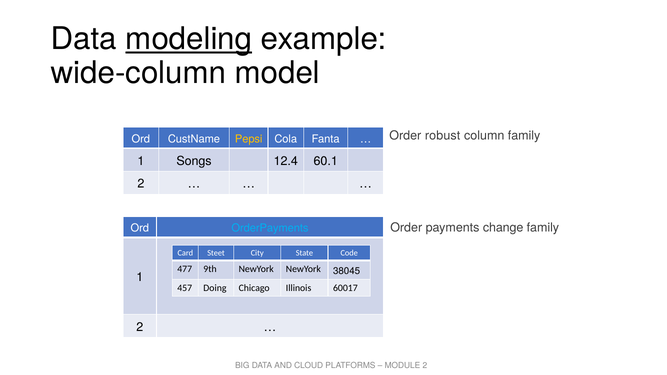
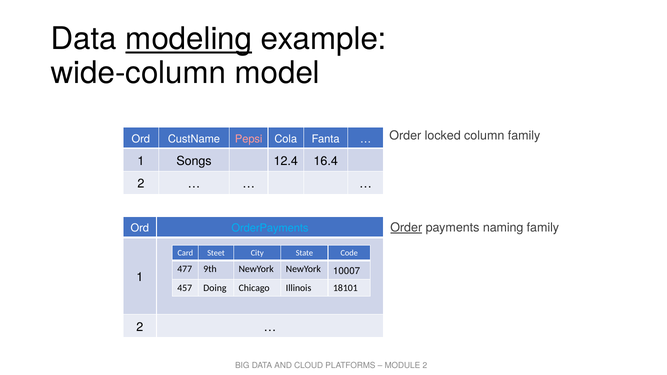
robust: robust -> locked
Pepsi colour: yellow -> pink
60.1: 60.1 -> 16.4
Order at (406, 228) underline: none -> present
change: change -> naming
38045: 38045 -> 10007
60017: 60017 -> 18101
